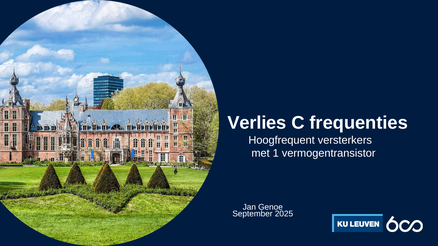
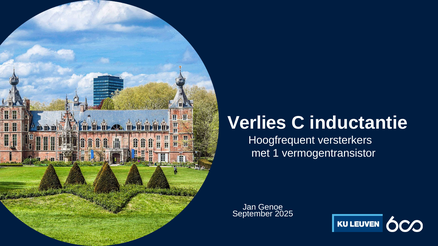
frequenties: frequenties -> inductantie
